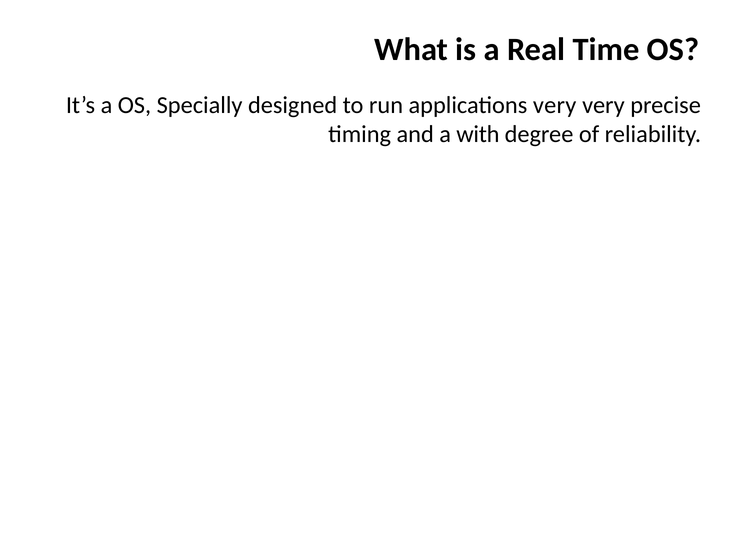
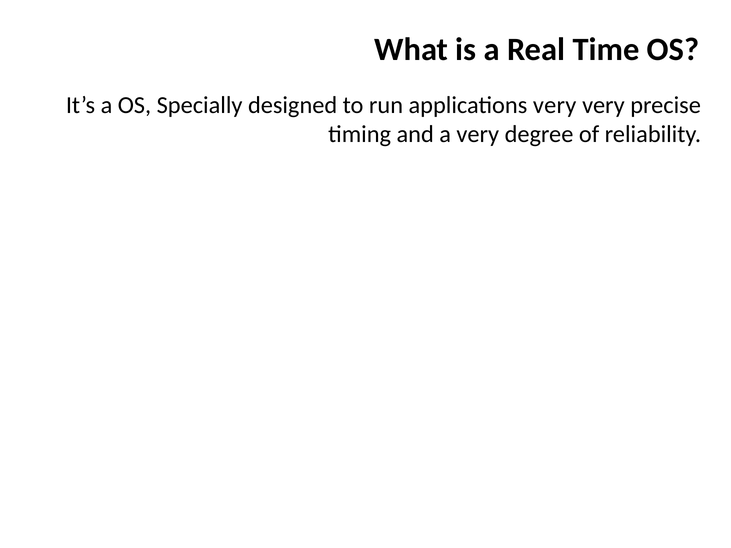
a with: with -> very
